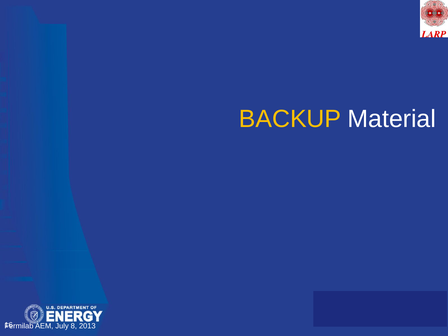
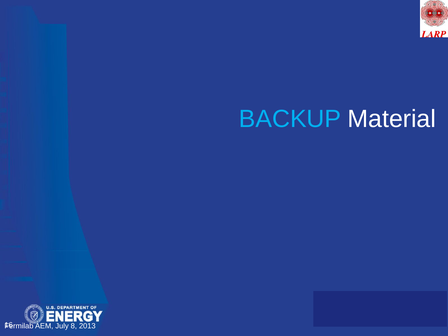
BACKUP colour: yellow -> light blue
